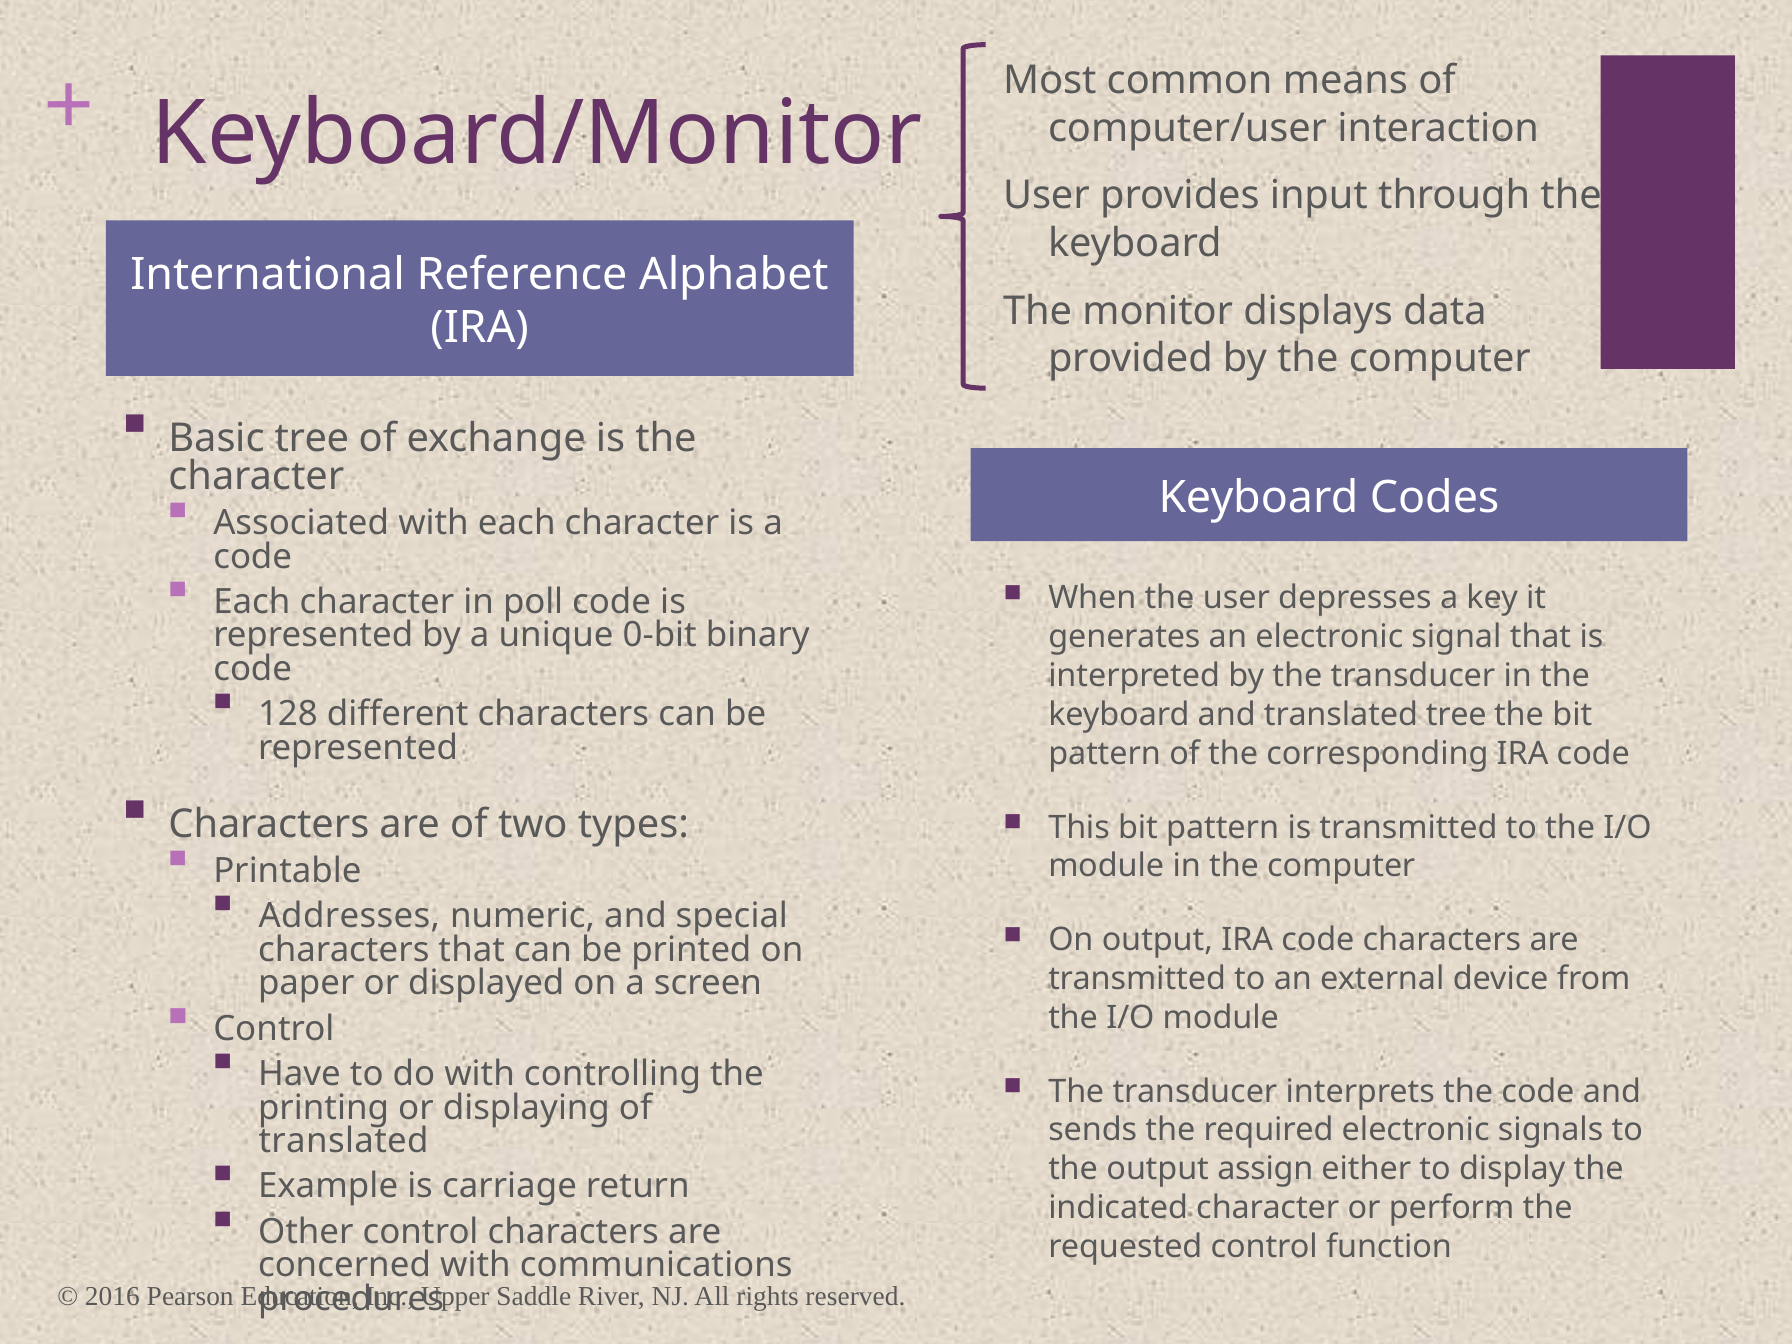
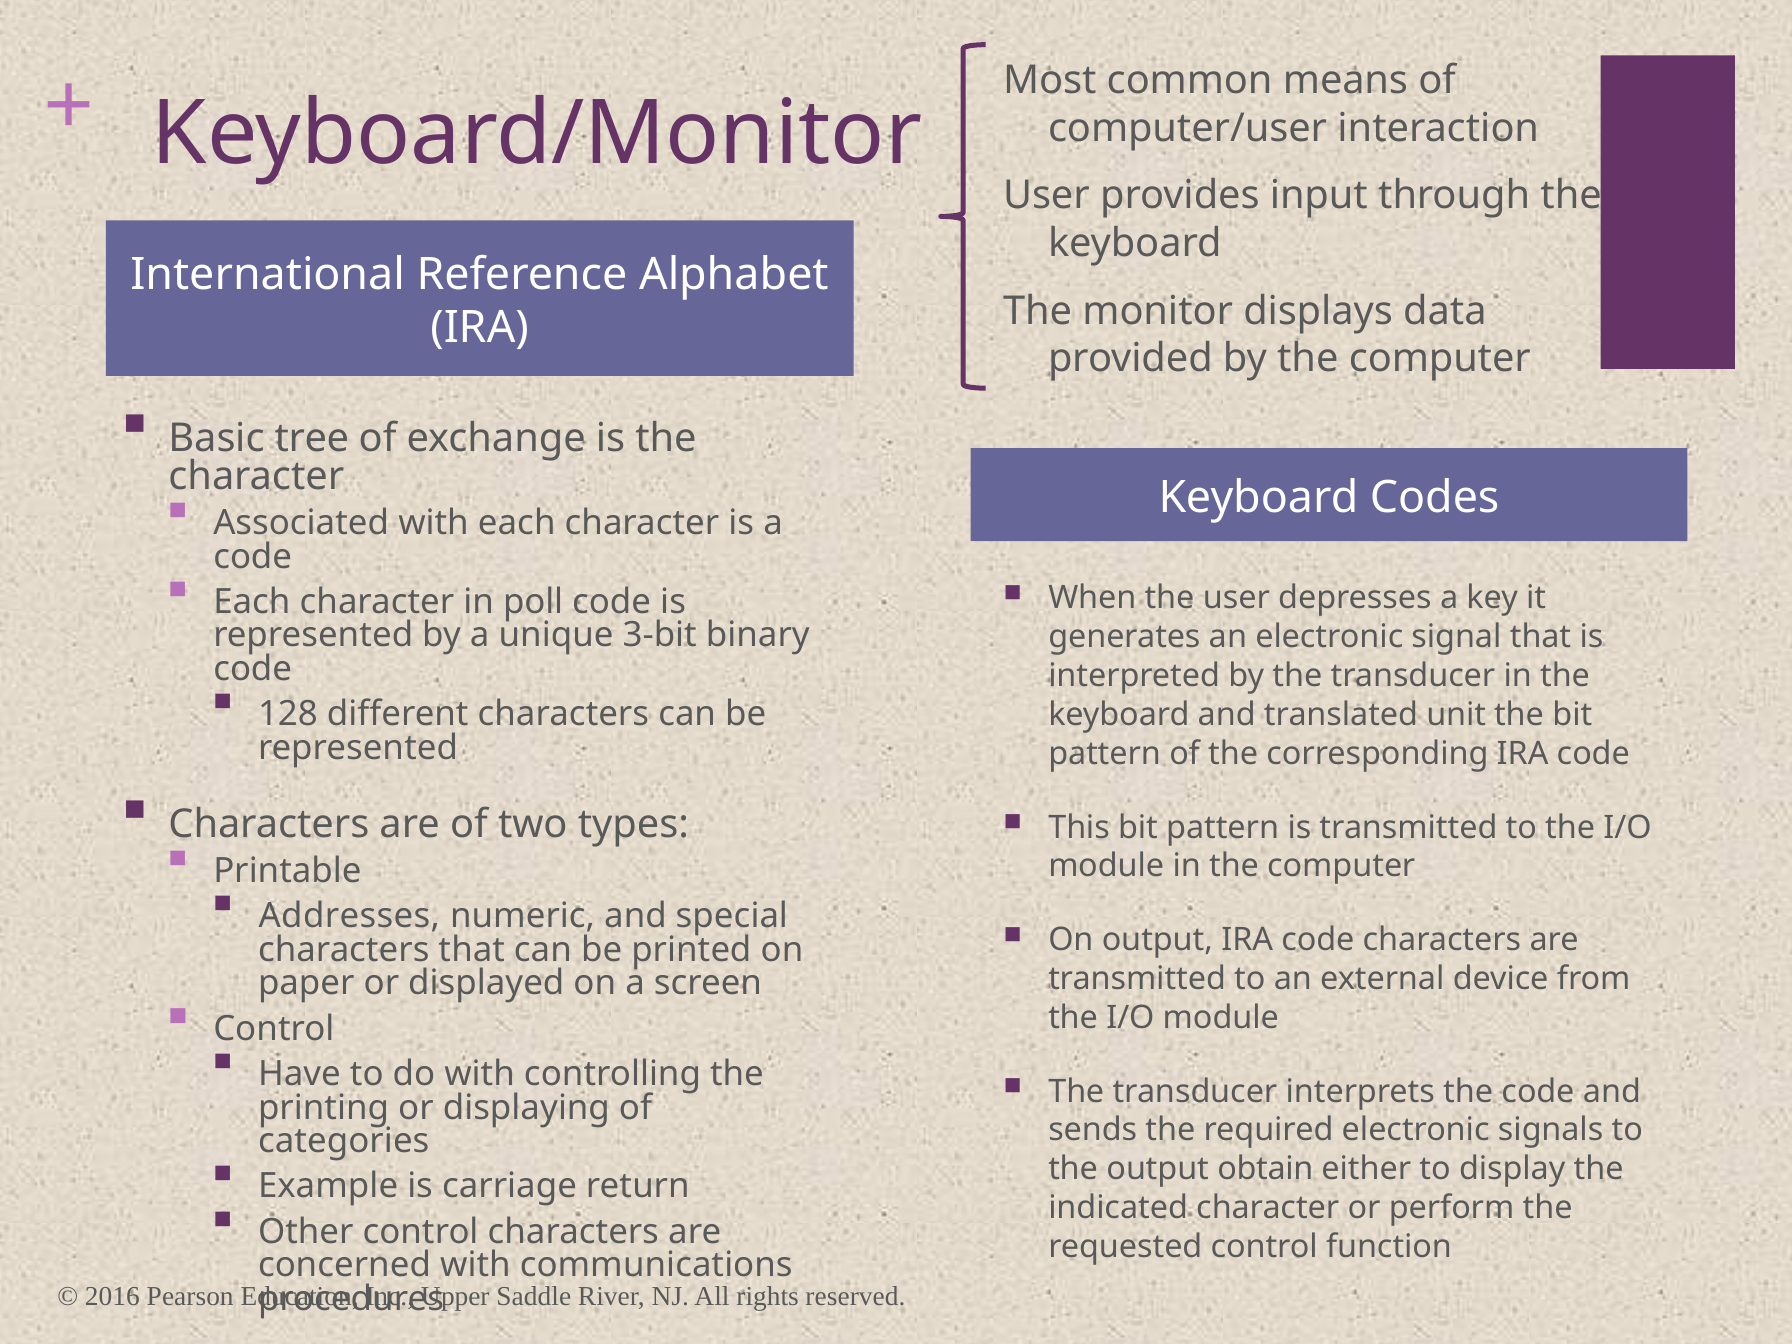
0-bit: 0-bit -> 3-bit
translated tree: tree -> unit
translated at (344, 1141): translated -> categories
assign: assign -> obtain
